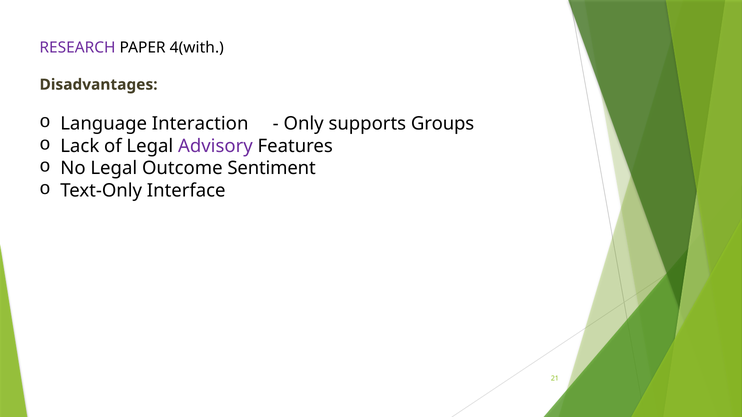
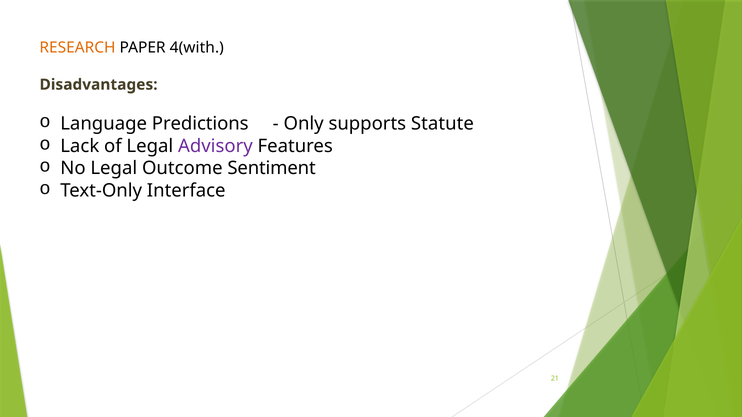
RESEARCH colour: purple -> orange
Interaction: Interaction -> Predictions
Groups: Groups -> Statute
